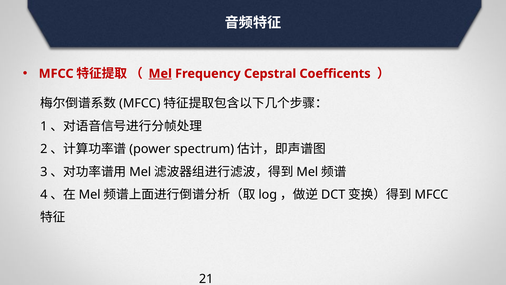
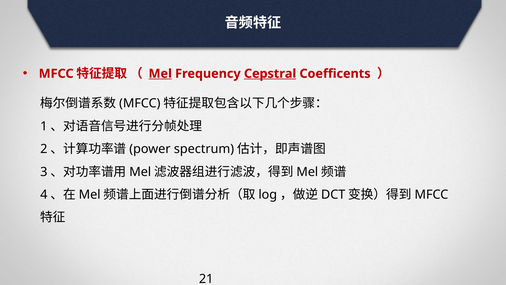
Cepstral underline: none -> present
